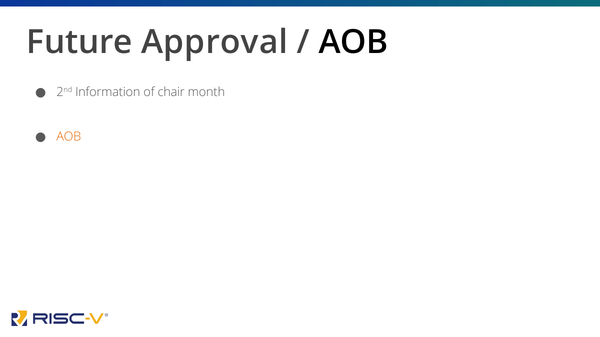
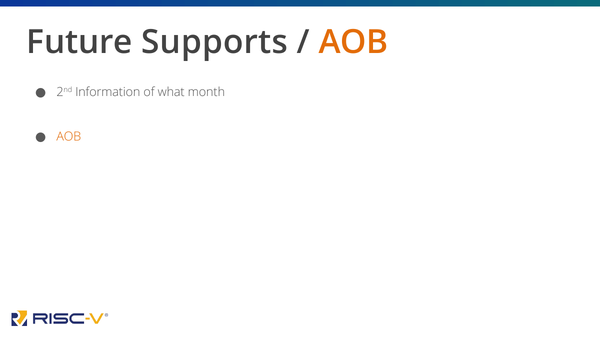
Approval: Approval -> Supports
AOB at (353, 43) colour: black -> orange
chair: chair -> what
